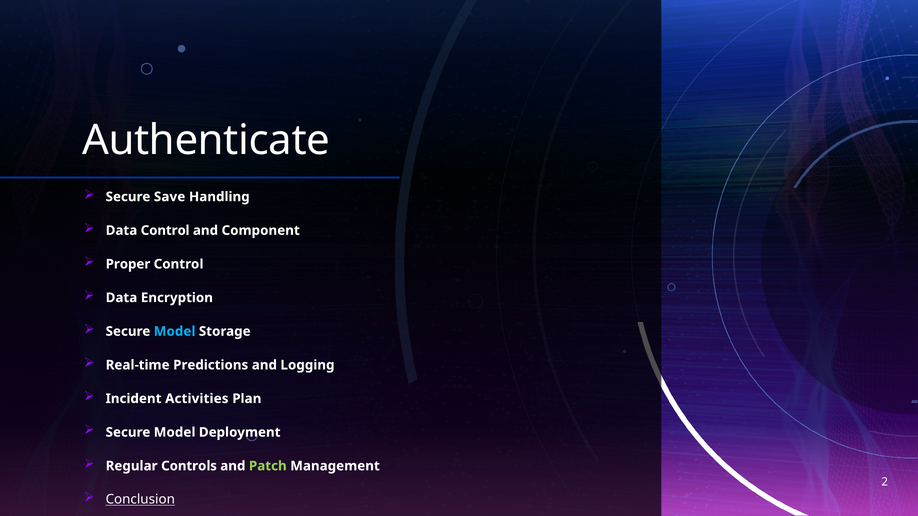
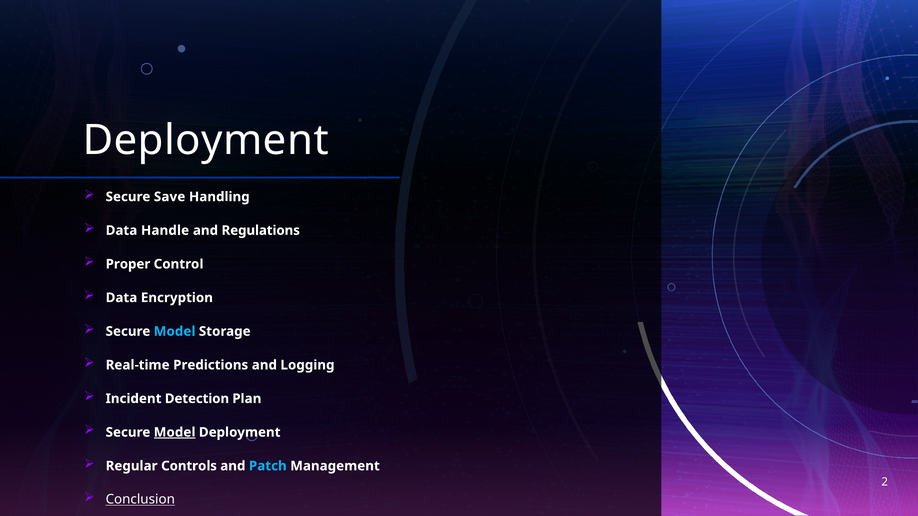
Authenticate at (206, 141): Authenticate -> Deployment
Data Control: Control -> Handle
Component: Component -> Regulations
Activities: Activities -> Detection
Model at (175, 433) underline: none -> present
Patch colour: light green -> light blue
